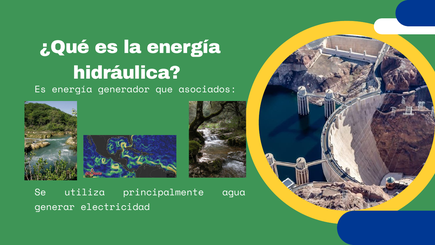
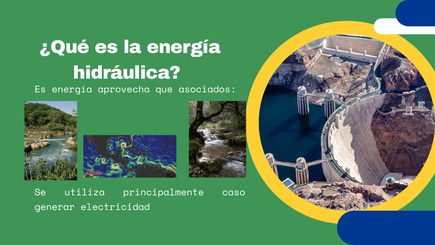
generador: generador -> aprovecha
agua: agua -> caso
